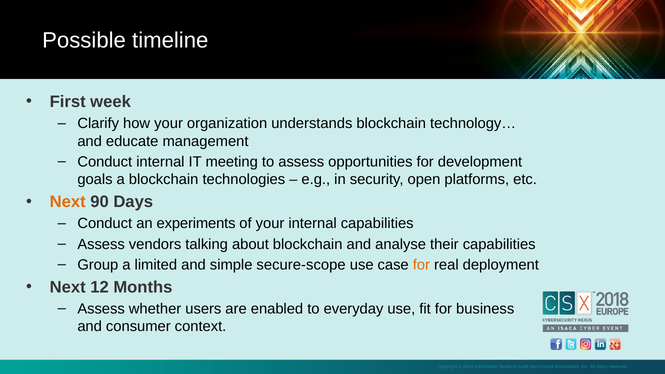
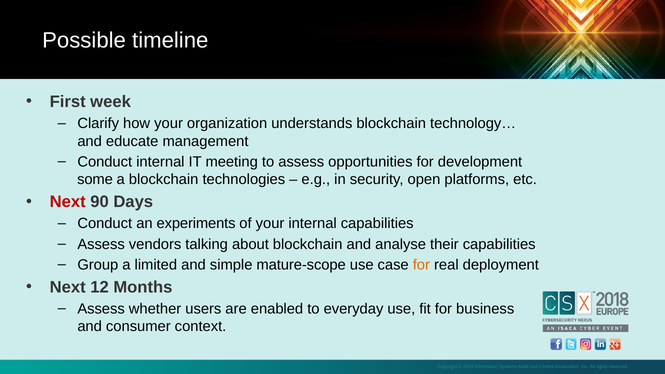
goals: goals -> some
Next at (68, 202) colour: orange -> red
secure-scope: secure-scope -> mature-scope
